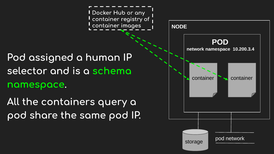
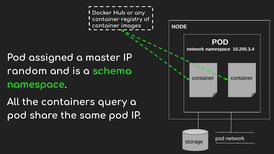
human: human -> master
selector: selector -> random
